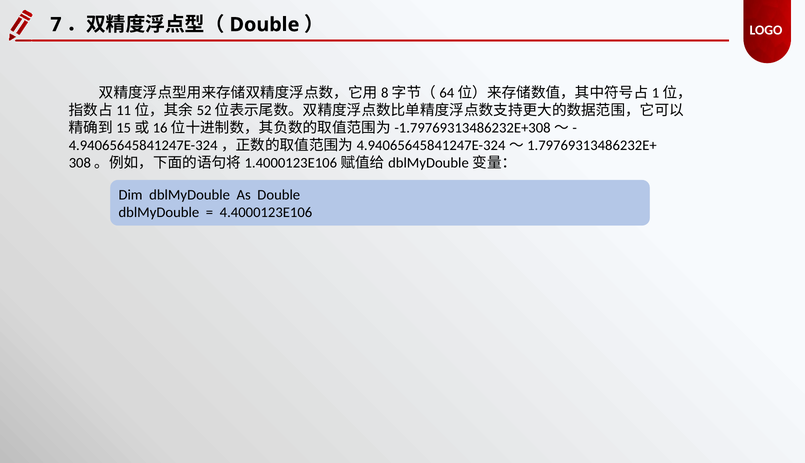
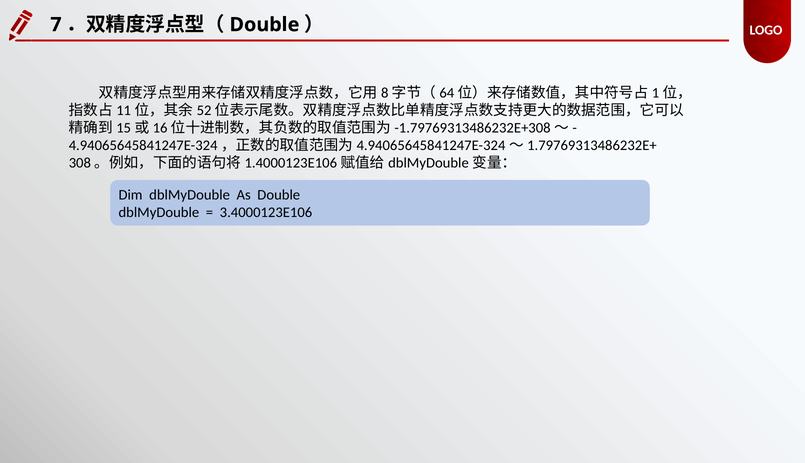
4.4000123E106: 4.4000123E106 -> 3.4000123E106
